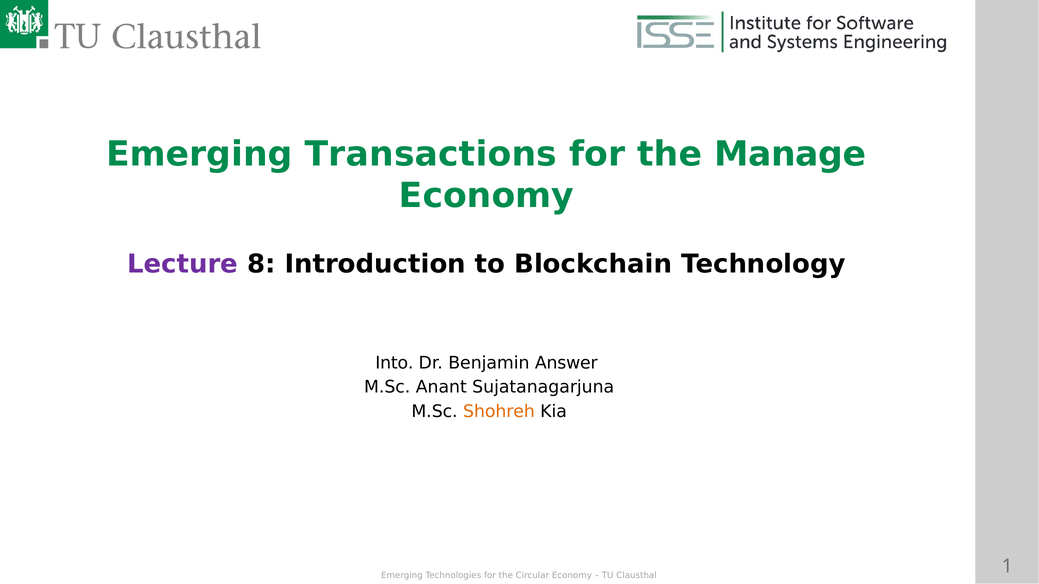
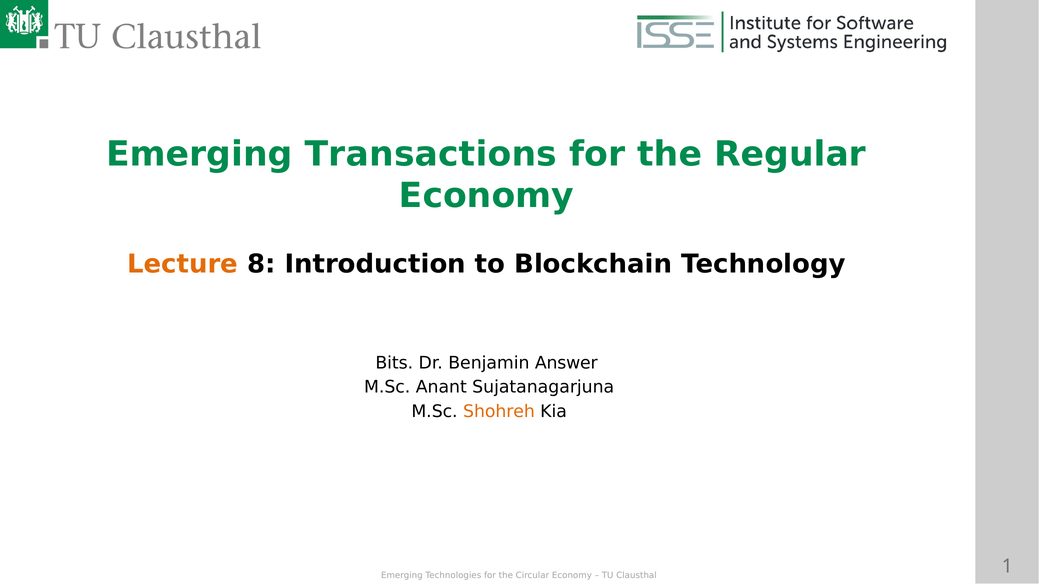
Manage: Manage -> Regular
Lecture colour: purple -> orange
Into: Into -> Bits
